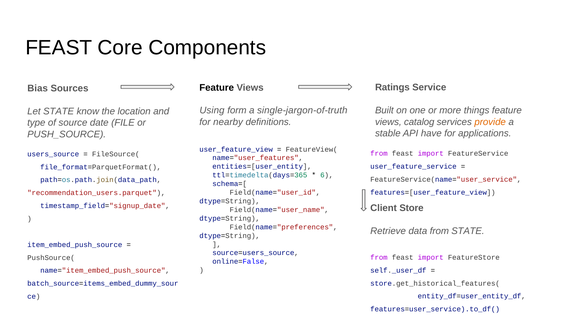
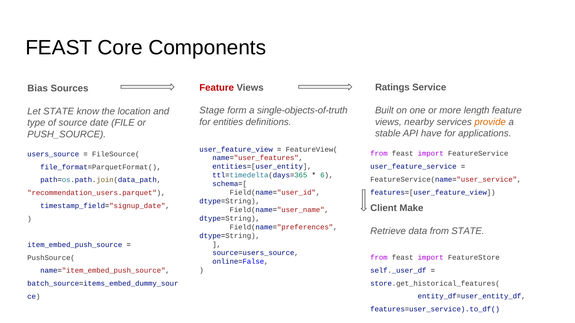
Feature at (217, 88) colour: black -> red
Using: Using -> Stage
single-jargon-of-truth: single-jargon-of-truth -> single-objects-of-truth
things: things -> length
nearby: nearby -> entities
catalog: catalog -> nearby
Store: Store -> Make
